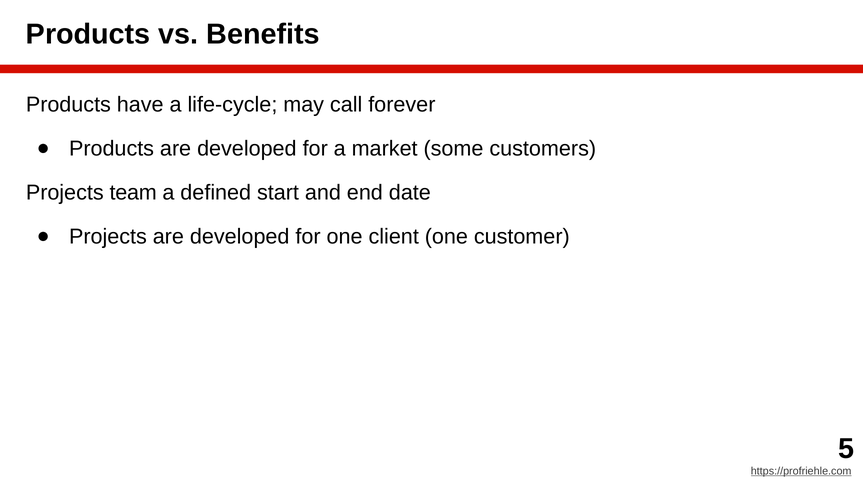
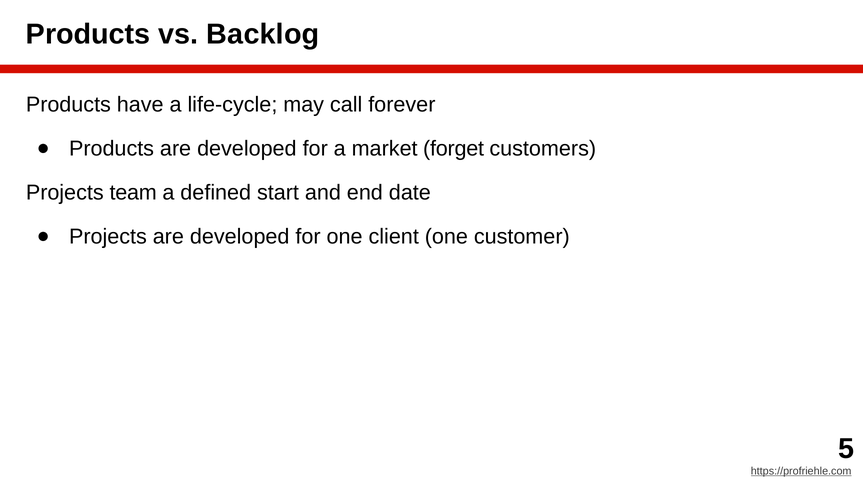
Benefits: Benefits -> Backlog
some: some -> forget
